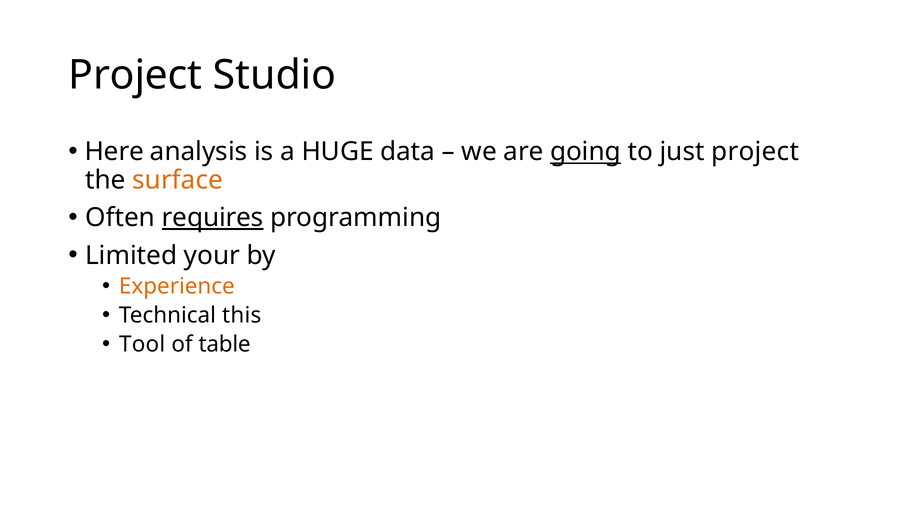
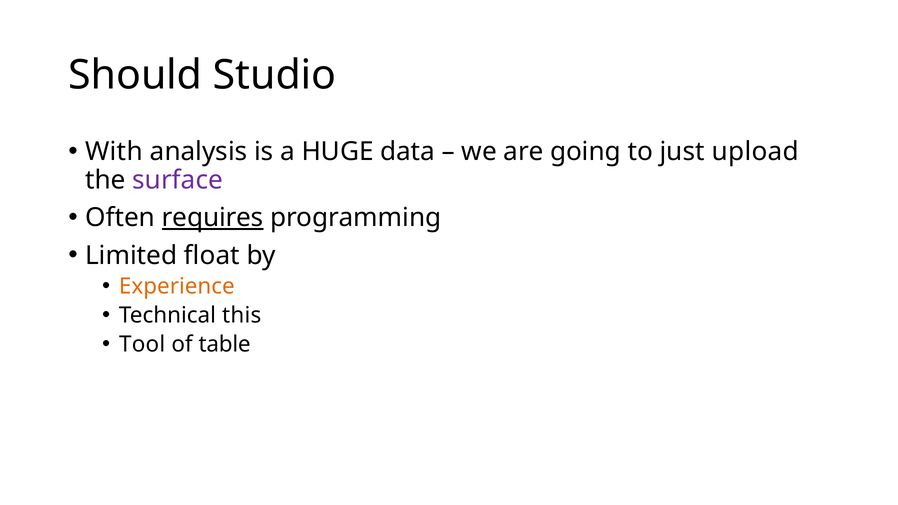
Project at (135, 75): Project -> Should
Here: Here -> With
going underline: present -> none
just project: project -> upload
surface colour: orange -> purple
your: your -> float
